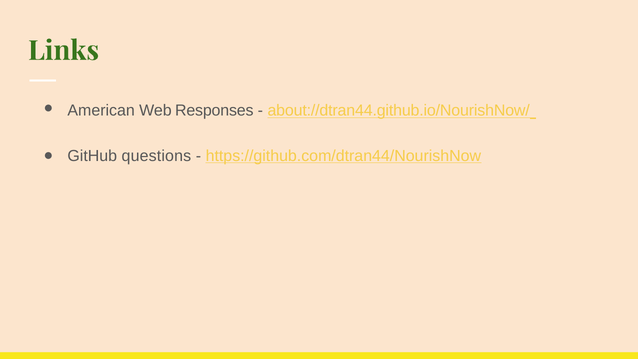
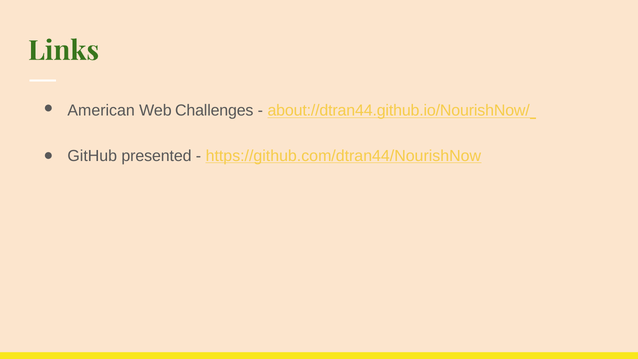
Responses: Responses -> Challenges
questions: questions -> presented
